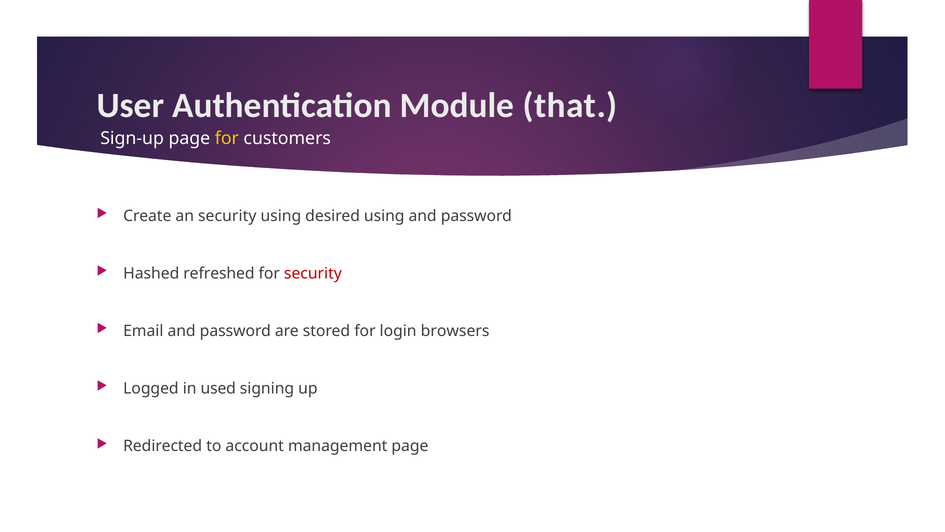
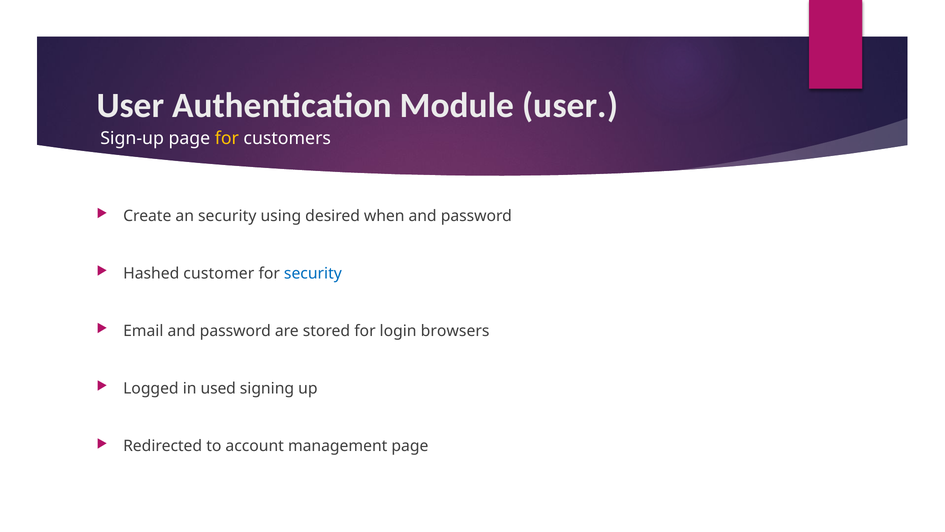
Module that: that -> user
desired using: using -> when
refreshed: refreshed -> customer
security at (313, 273) colour: red -> blue
